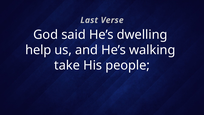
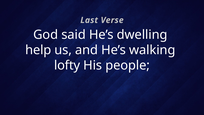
take: take -> lofty
